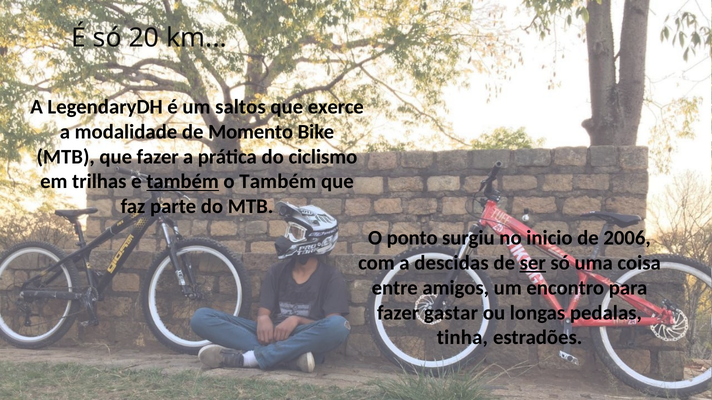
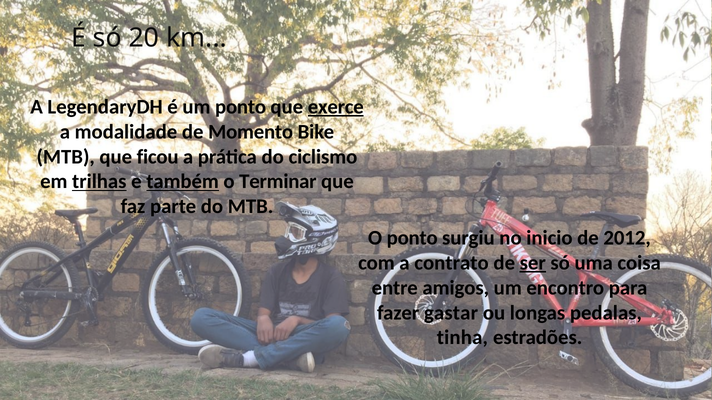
um saltos: saltos -> ponto
exerce underline: none -> present
que fazer: fazer -> ficou
trilhas underline: none -> present
o Também: Também -> Terminar
2006: 2006 -> 2012
descidas: descidas -> contrato
